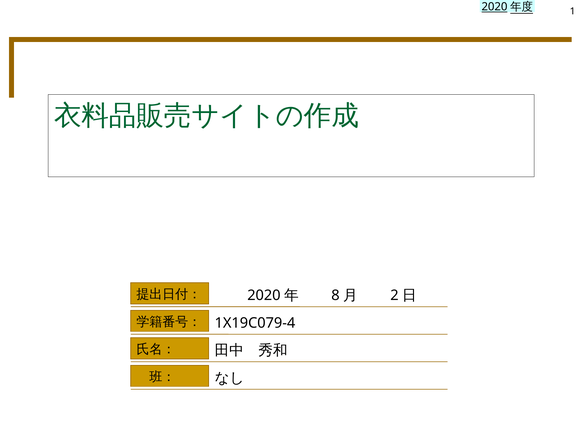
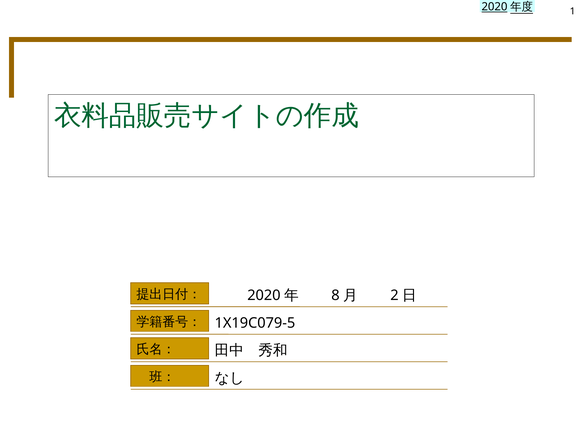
1X19C079-4: 1X19C079-4 -> 1X19C079-5
